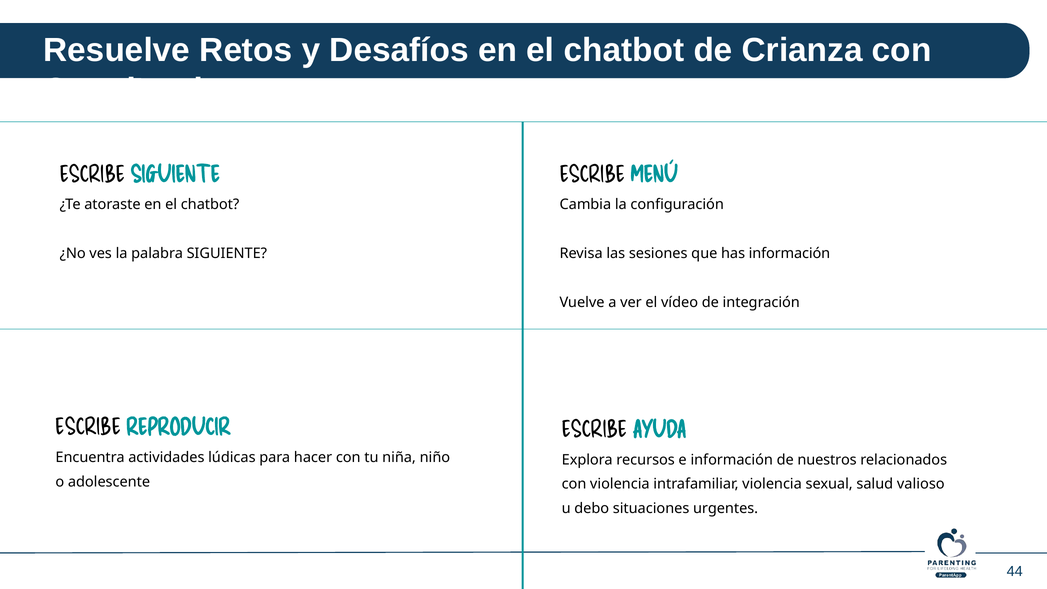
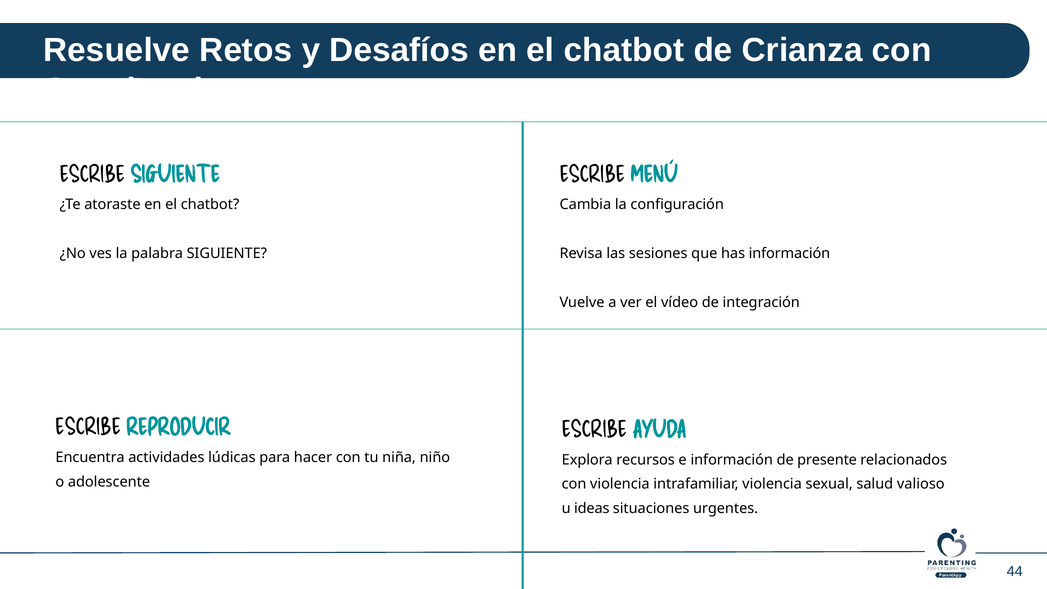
nuestros: nuestros -> presente
debo: debo -> ideas
